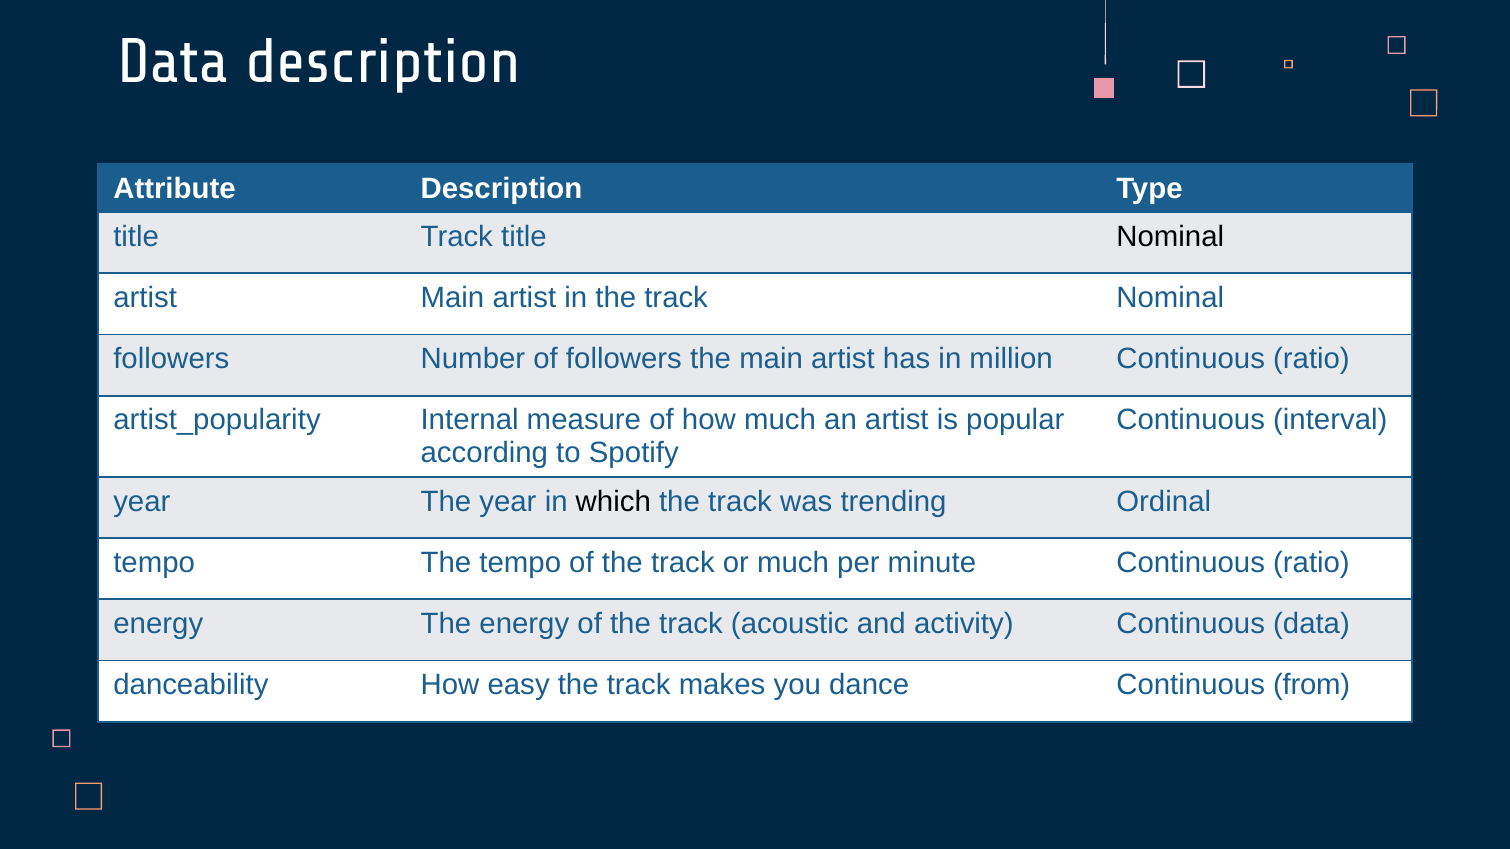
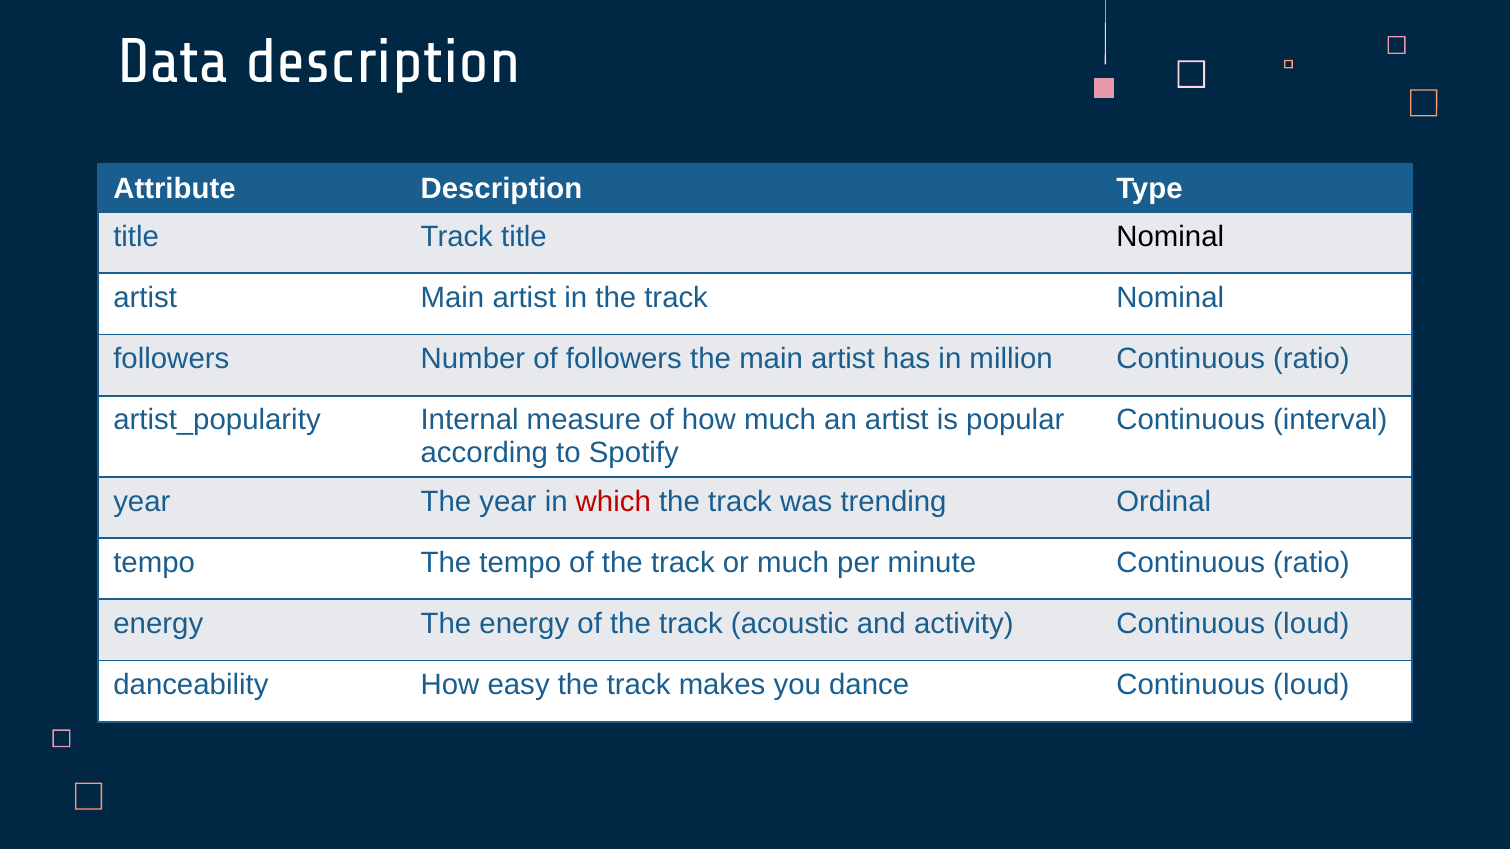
which colour: black -> red
activity Continuous data: data -> loud
dance Continuous from: from -> loud
